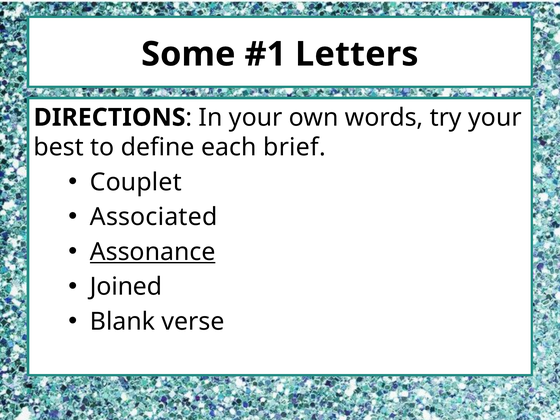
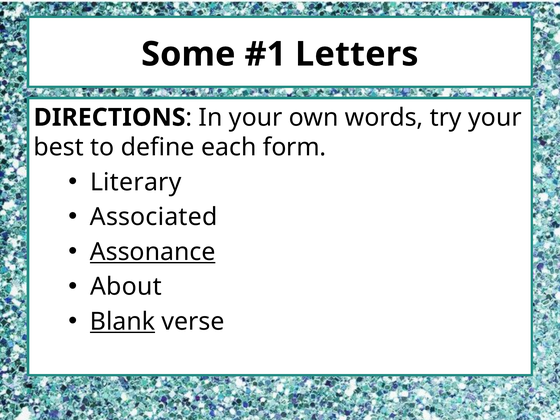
brief: brief -> form
Couplet: Couplet -> Literary
Joined: Joined -> About
Blank underline: none -> present
